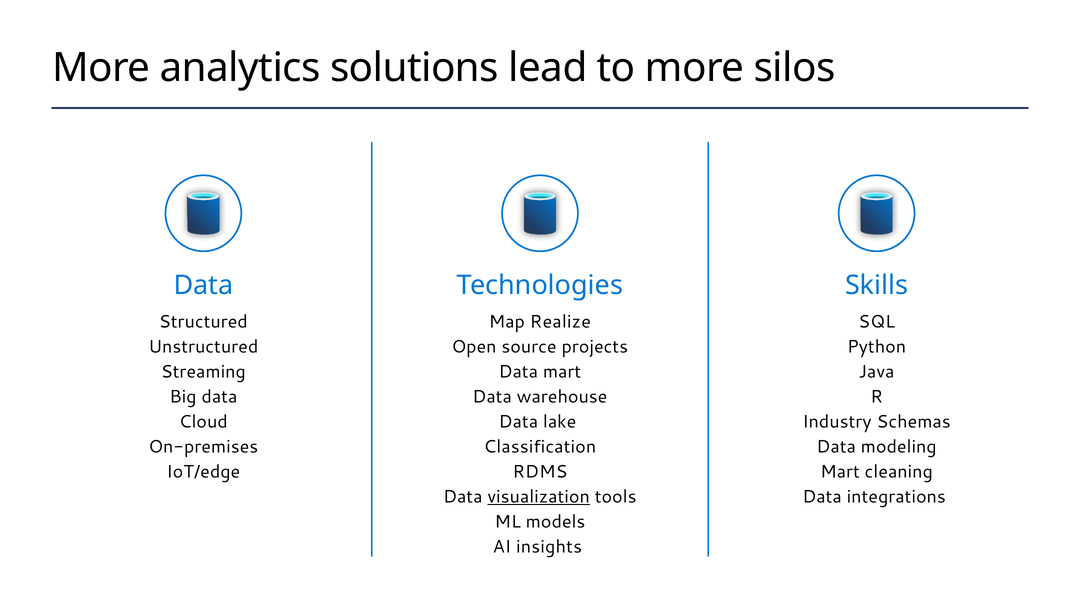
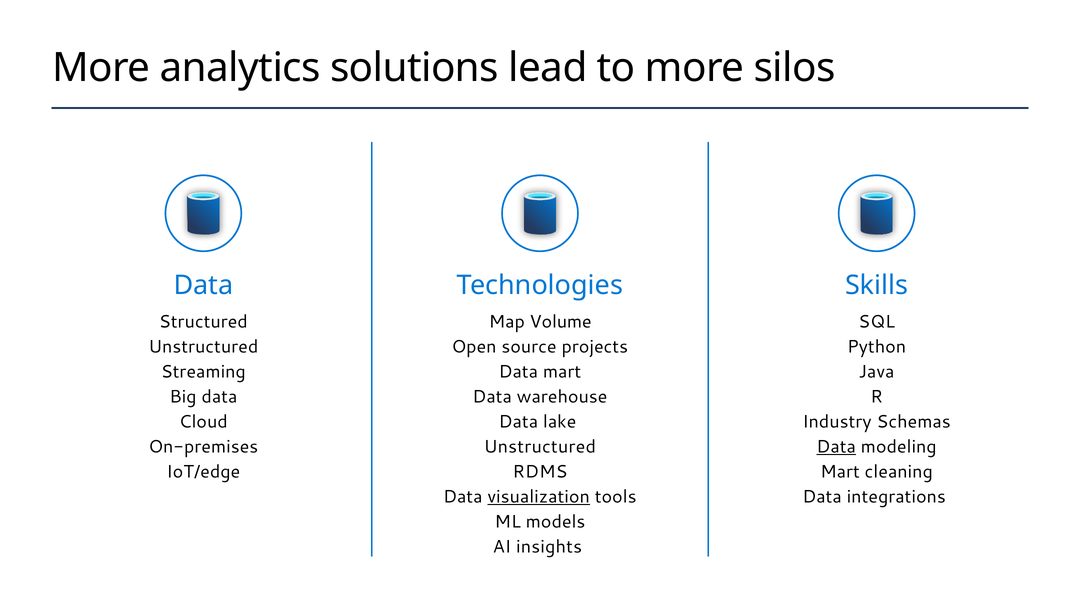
Realize: Realize -> Volume
Classification at (540, 446): Classification -> Unstructured
Data at (836, 446) underline: none -> present
